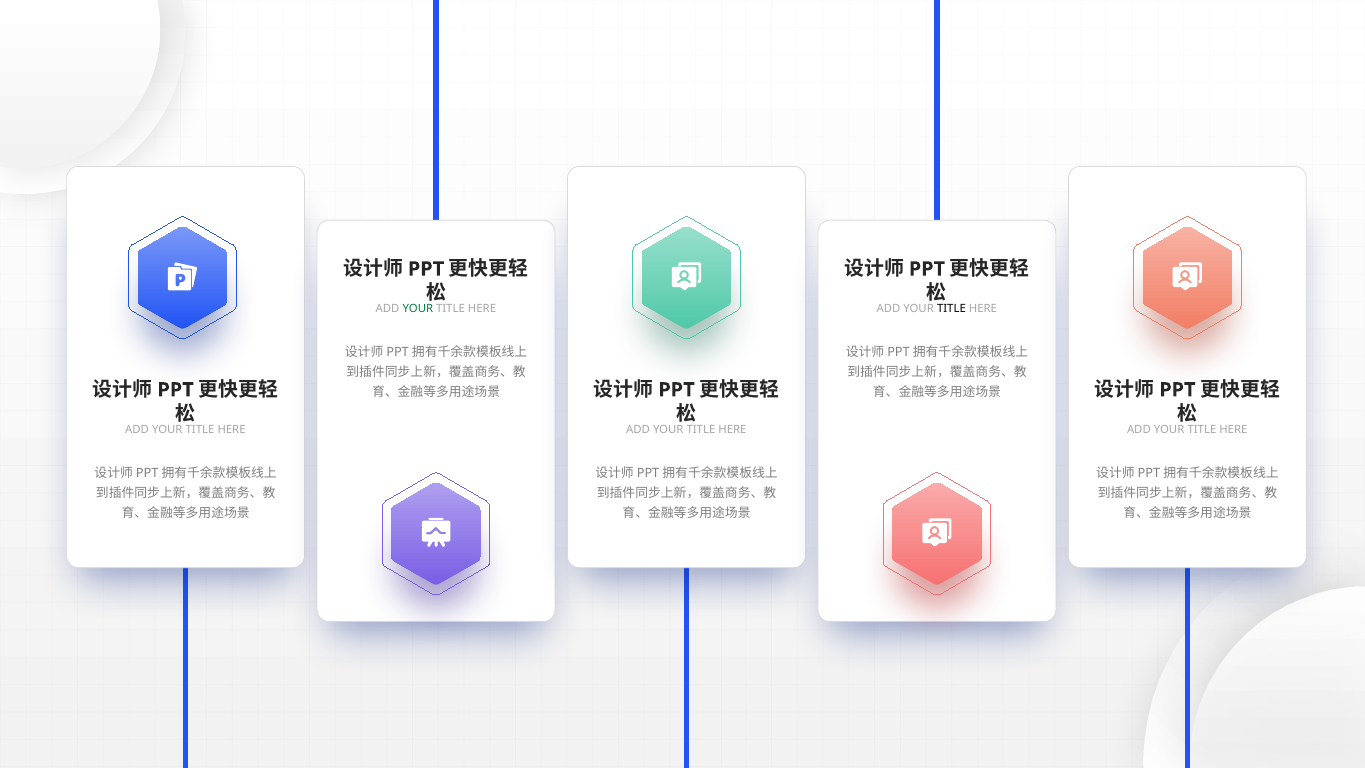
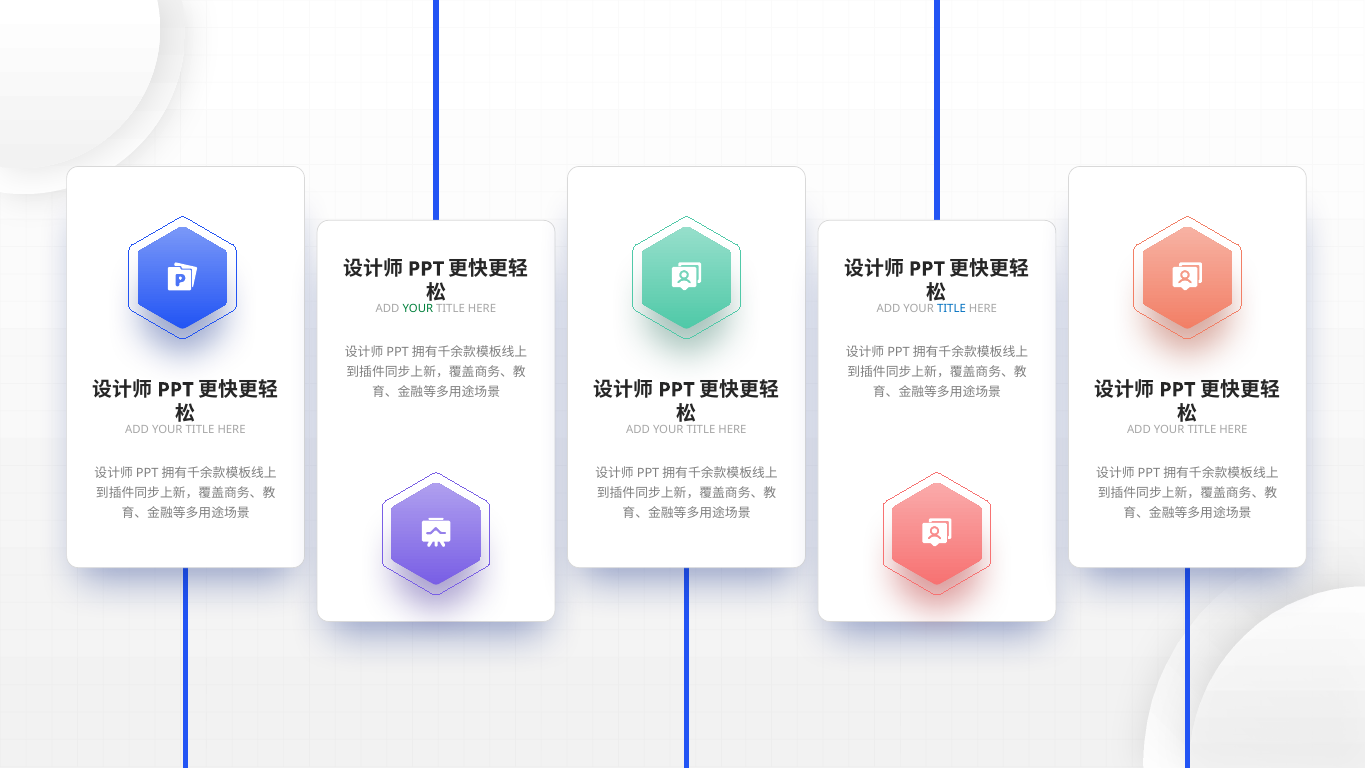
TITLE at (951, 308) colour: black -> blue
